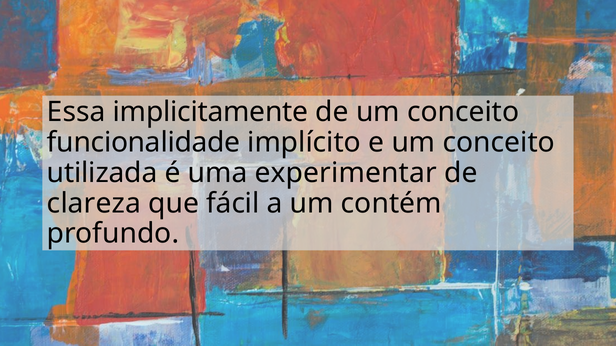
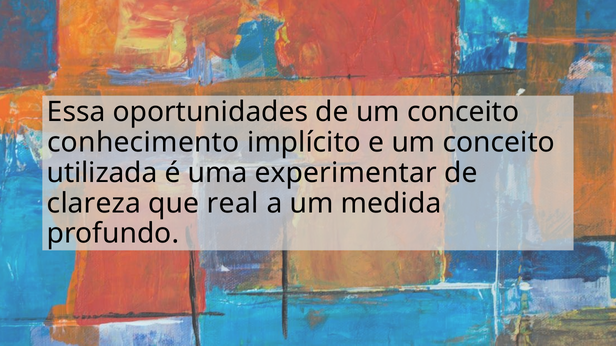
implicitamente: implicitamente -> oportunidades
funcionalidade: funcionalidade -> conhecimento
fácil: fácil -> real
contém: contém -> medida
